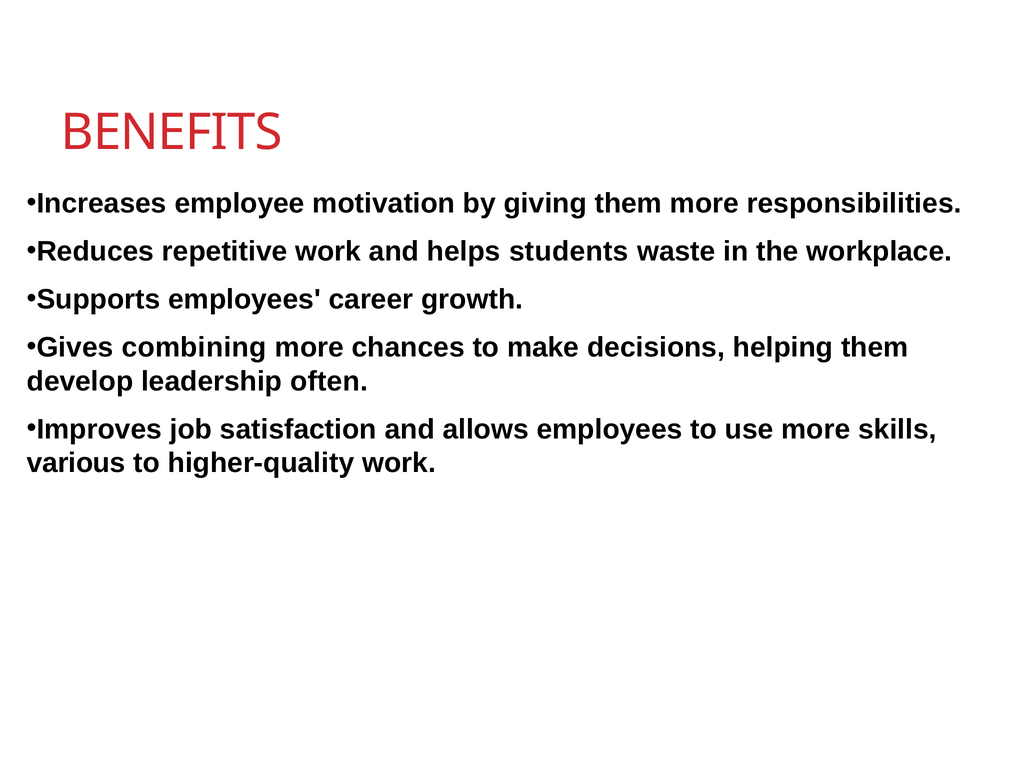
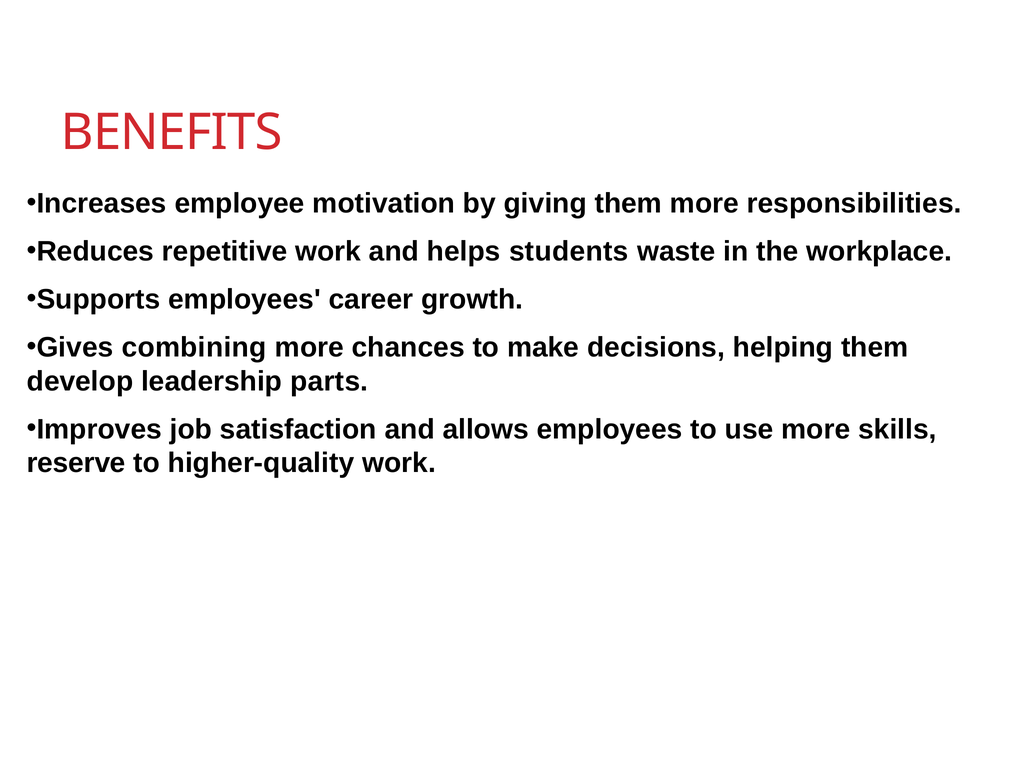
often: often -> parts
various: various -> reserve
